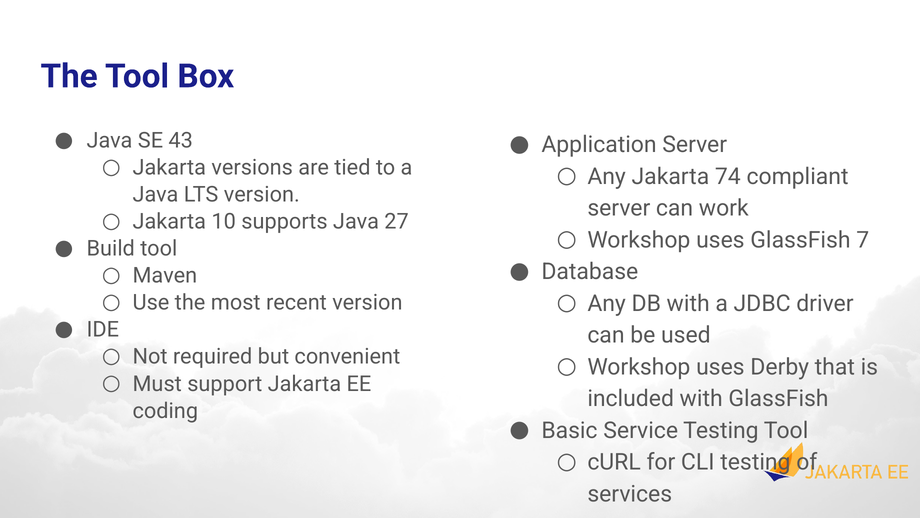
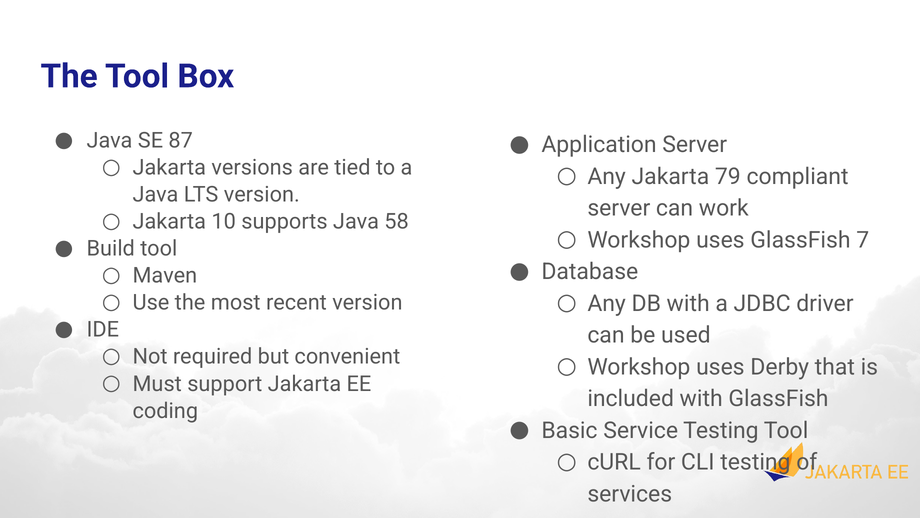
43: 43 -> 87
74: 74 -> 79
27: 27 -> 58
